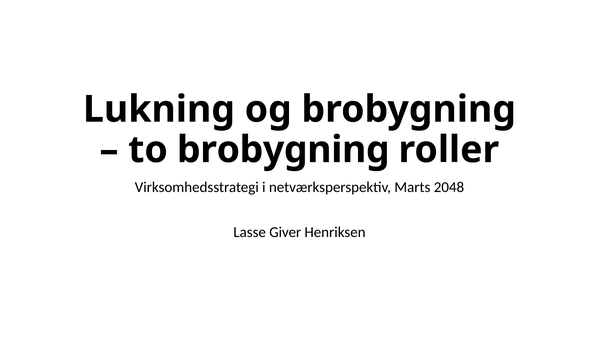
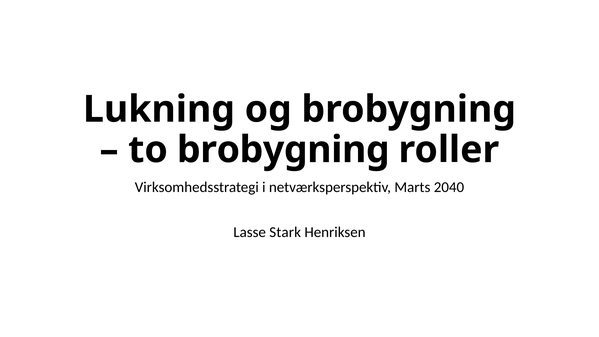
2048: 2048 -> 2040
Giver: Giver -> Stark
